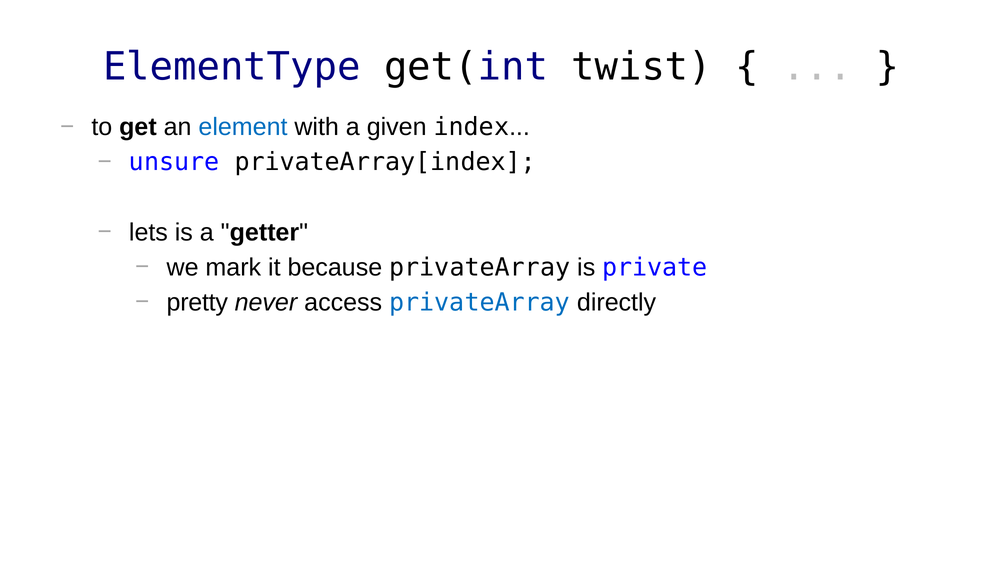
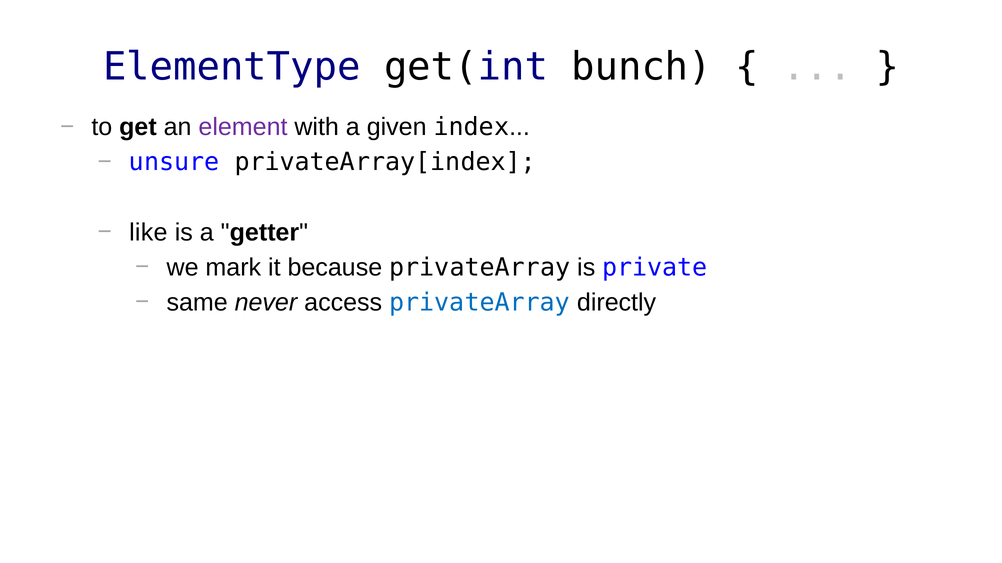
twist: twist -> bunch
element colour: blue -> purple
lets: lets -> like
pretty: pretty -> same
